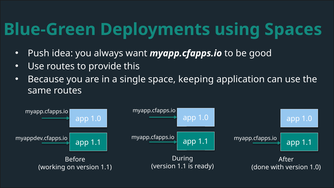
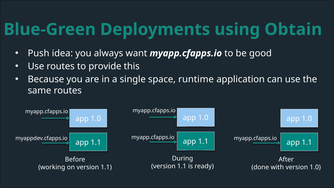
Spaces: Spaces -> Obtain
keeping: keeping -> runtime
